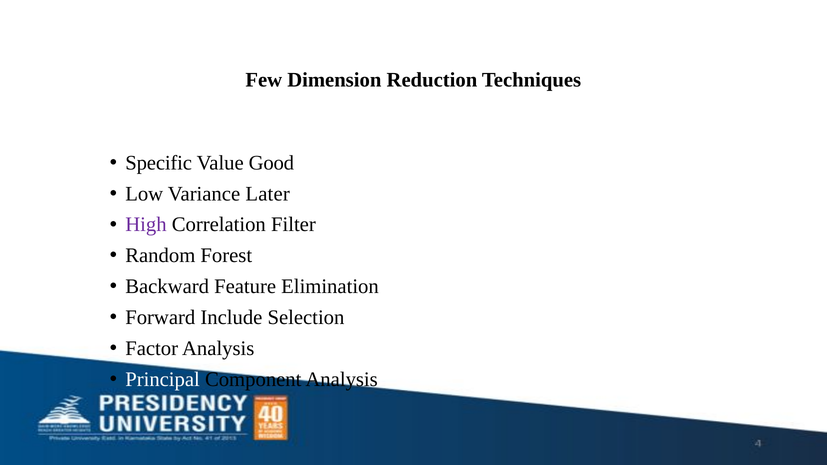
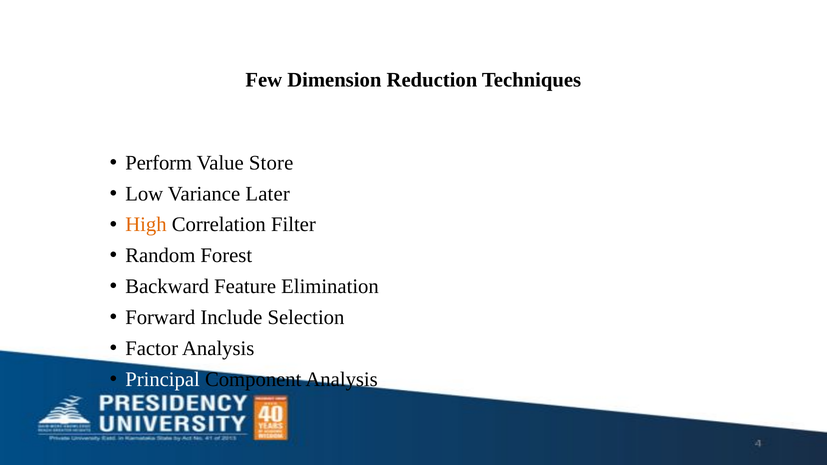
Specific: Specific -> Perform
Good: Good -> Store
High colour: purple -> orange
